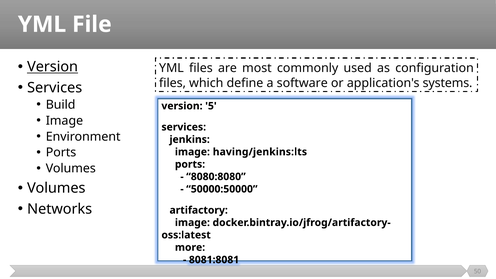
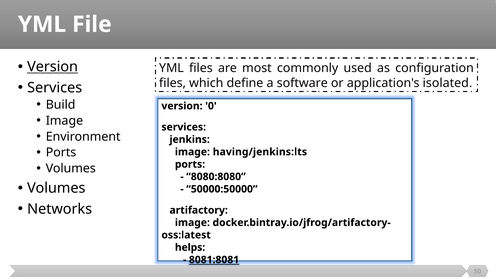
systems: systems -> isolated
5: 5 -> 0
more: more -> helps
8081:8081 underline: none -> present
